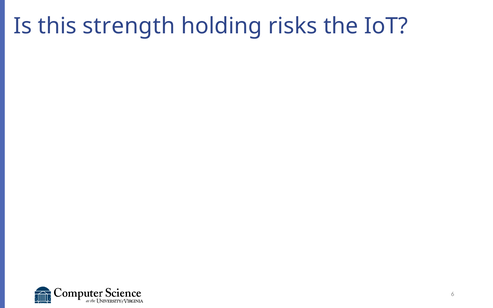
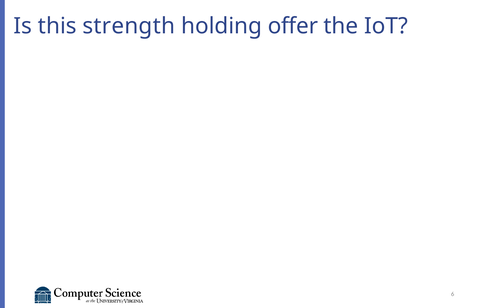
risks: risks -> offer
